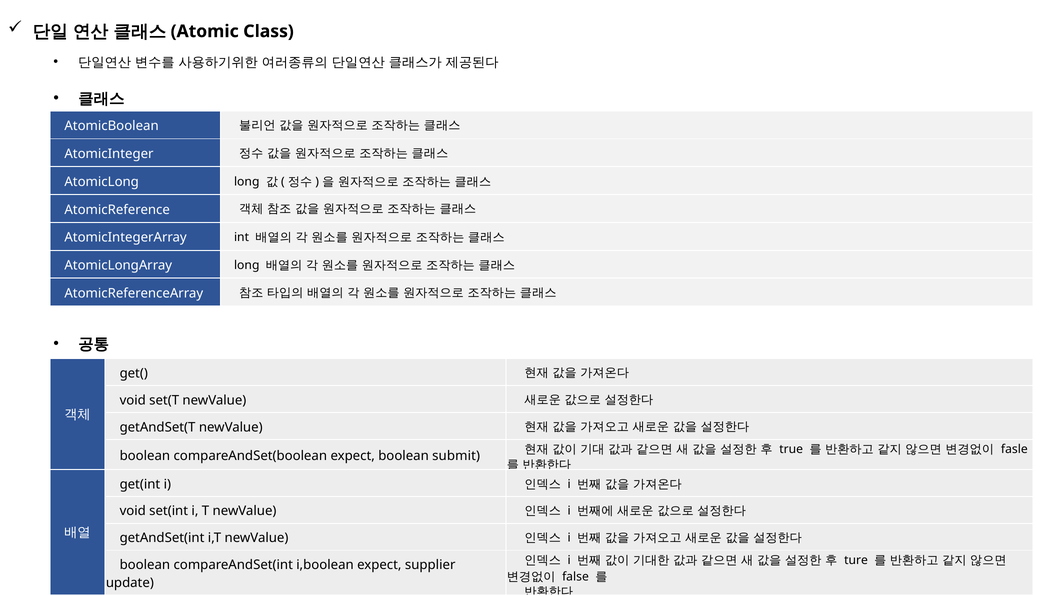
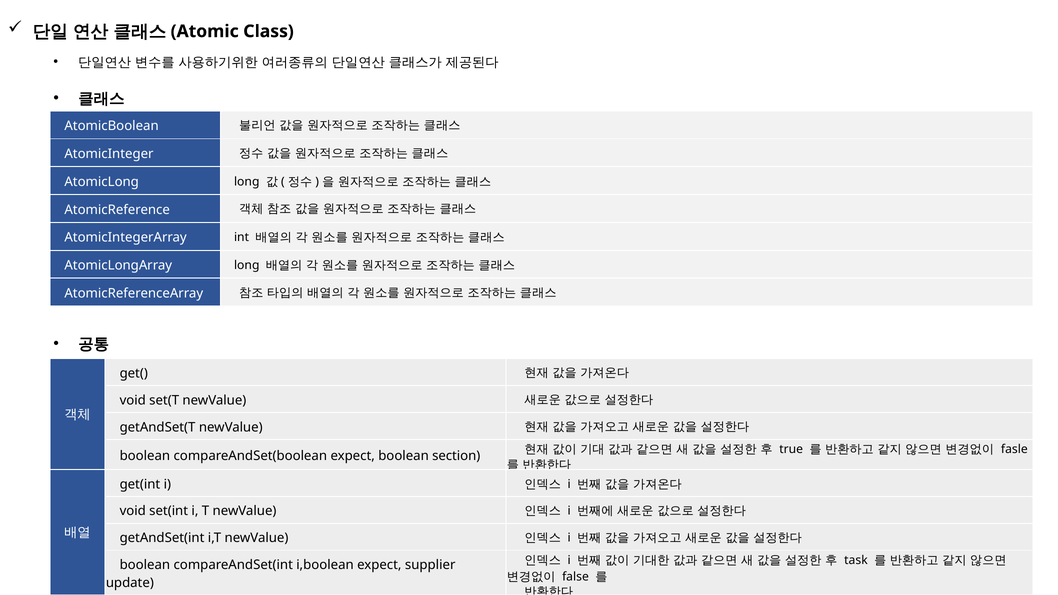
submit: submit -> section
ture: ture -> task
